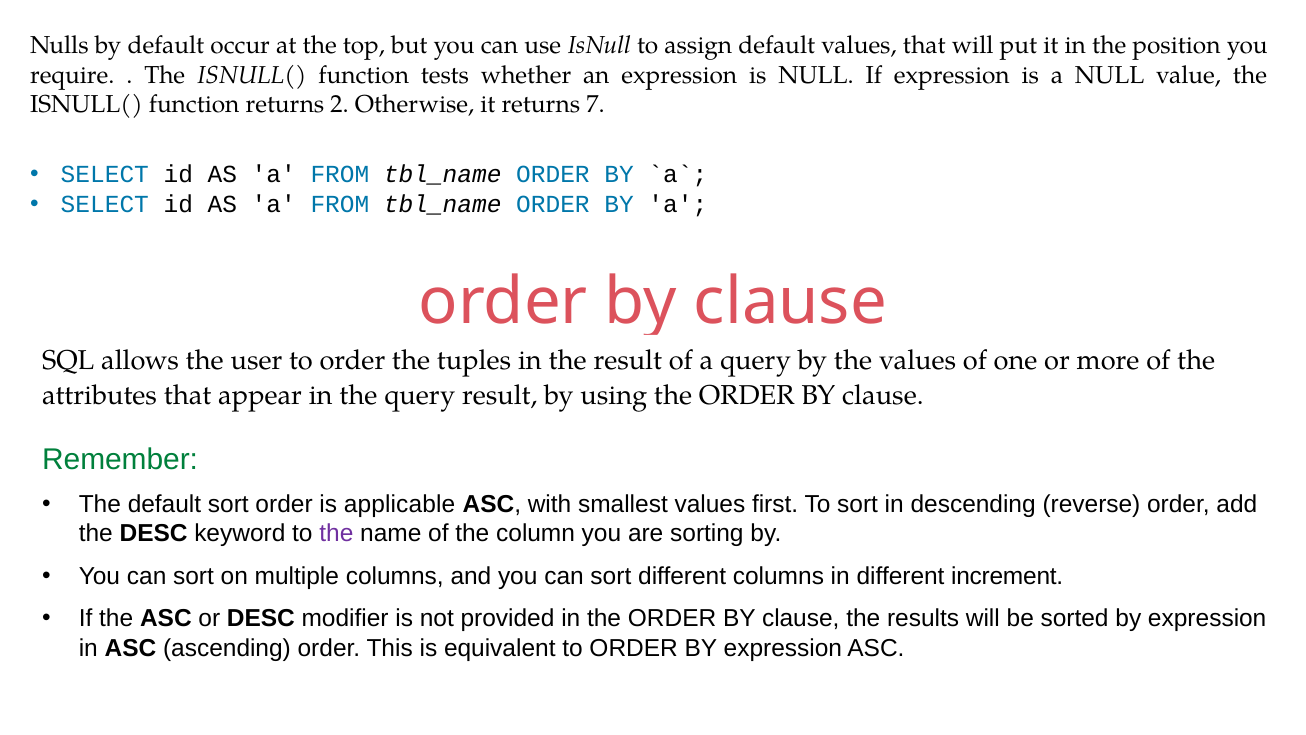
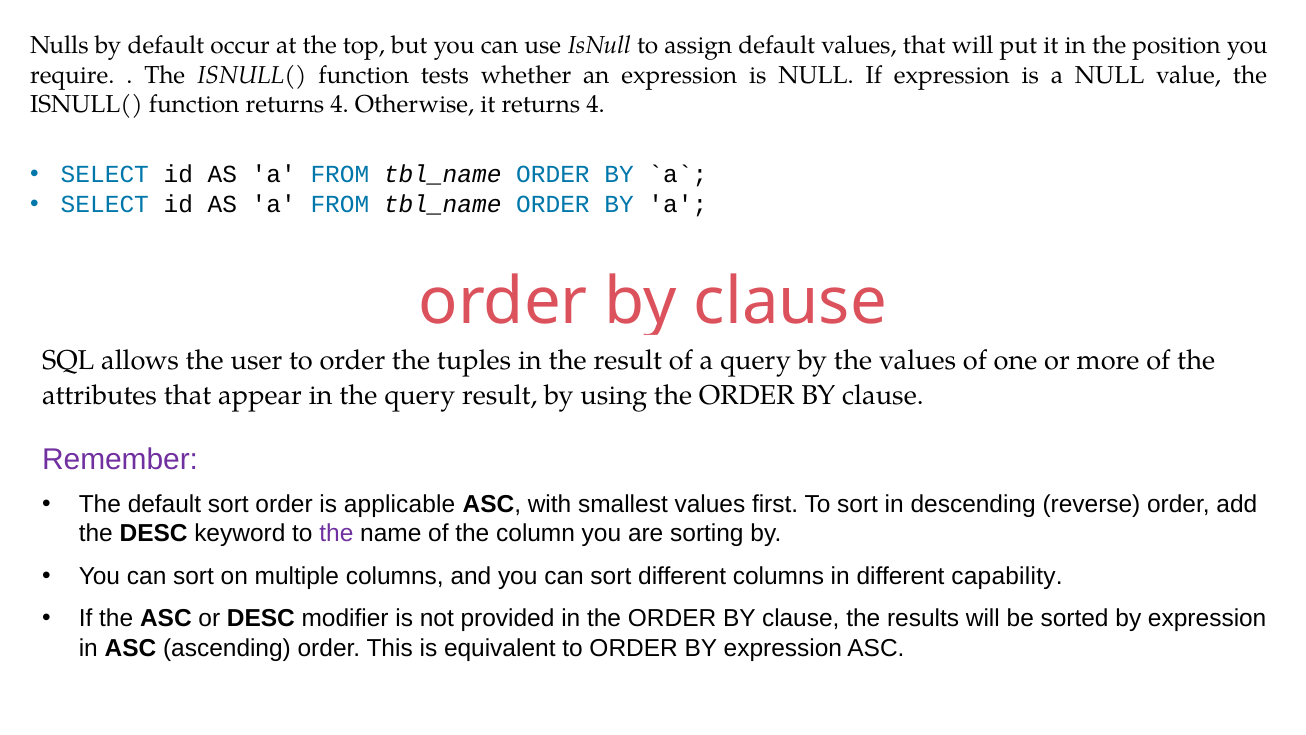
function returns 2: 2 -> 4
it returns 7: 7 -> 4
Remember colour: green -> purple
increment: increment -> capability
